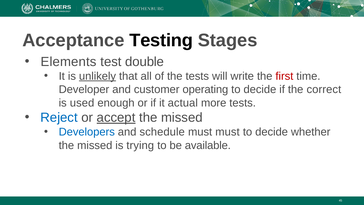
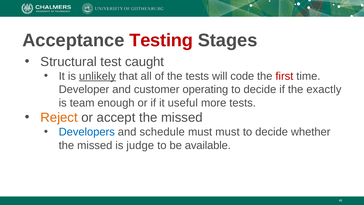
Testing colour: black -> red
Elements: Elements -> Structural
double: double -> caught
write: write -> code
correct: correct -> exactly
used: used -> team
actual: actual -> useful
Reject colour: blue -> orange
accept underline: present -> none
trying: trying -> judge
